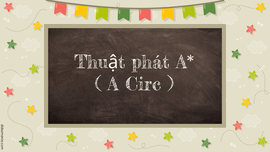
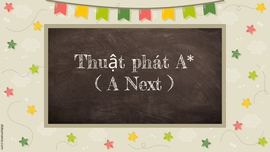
Circ: Circ -> Next
